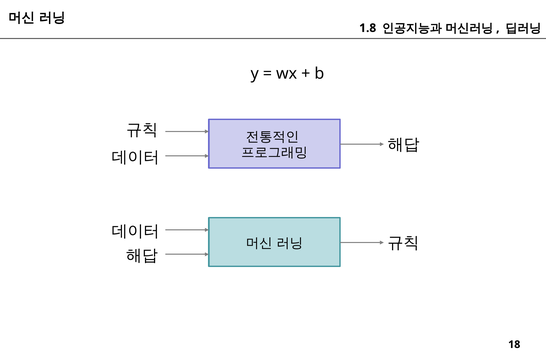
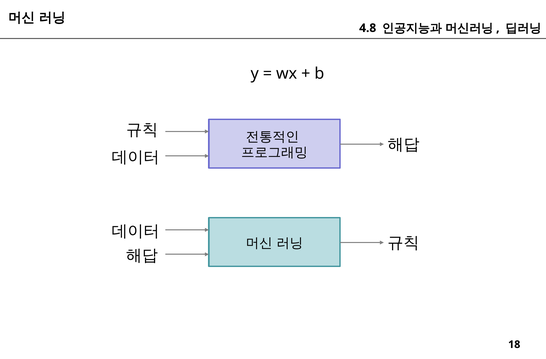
1.8: 1.8 -> 4.8
